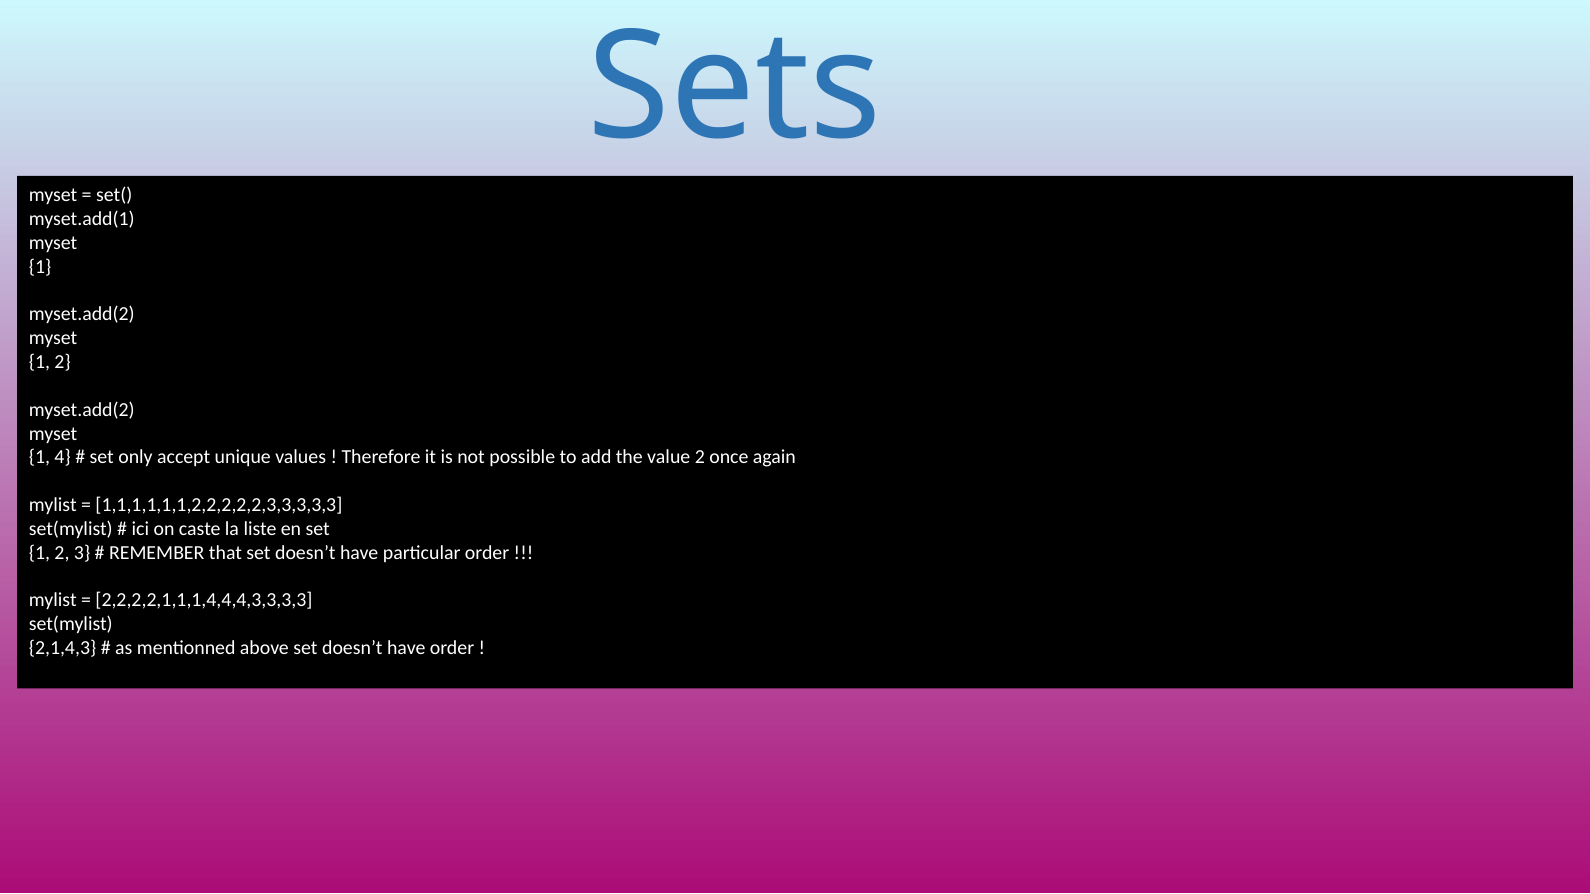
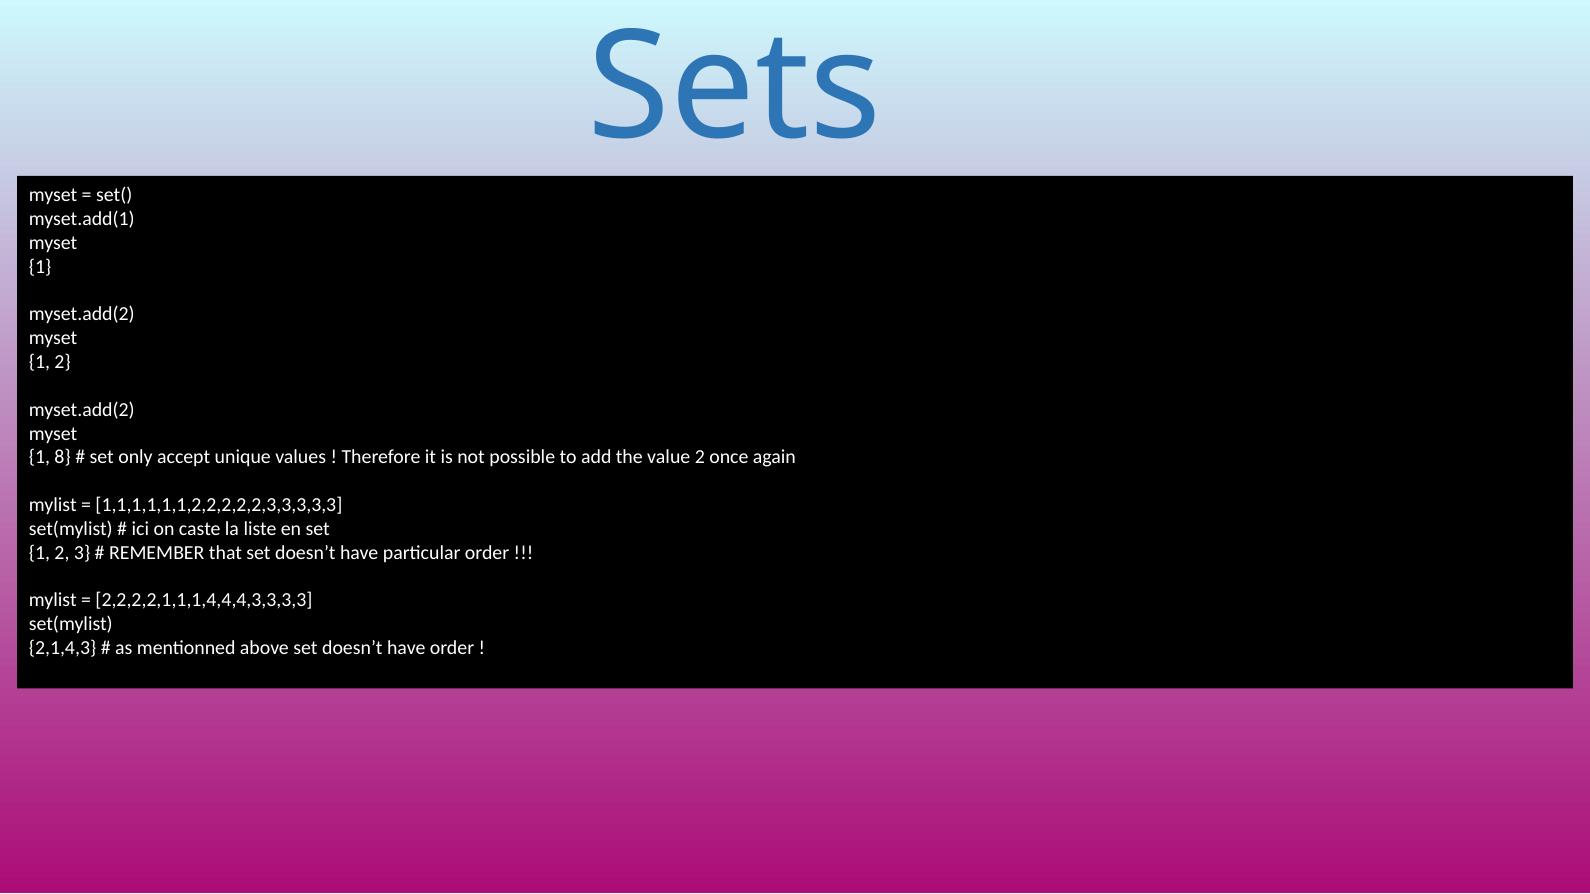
4: 4 -> 8
